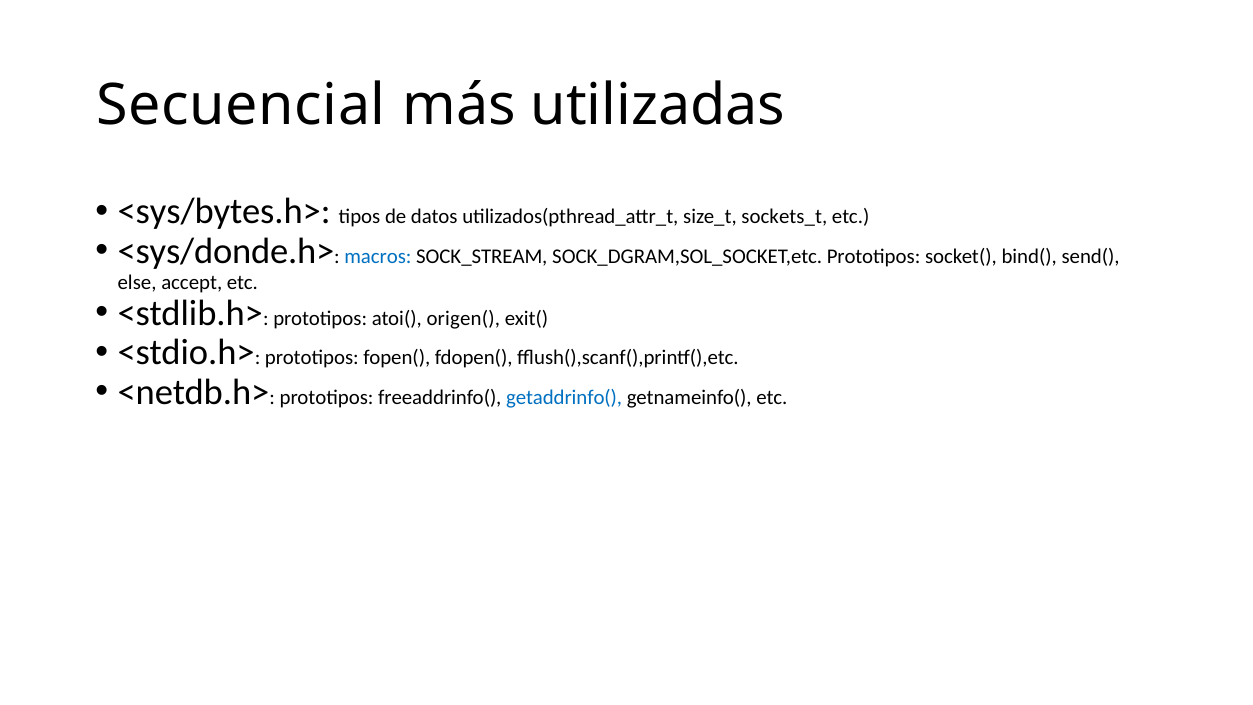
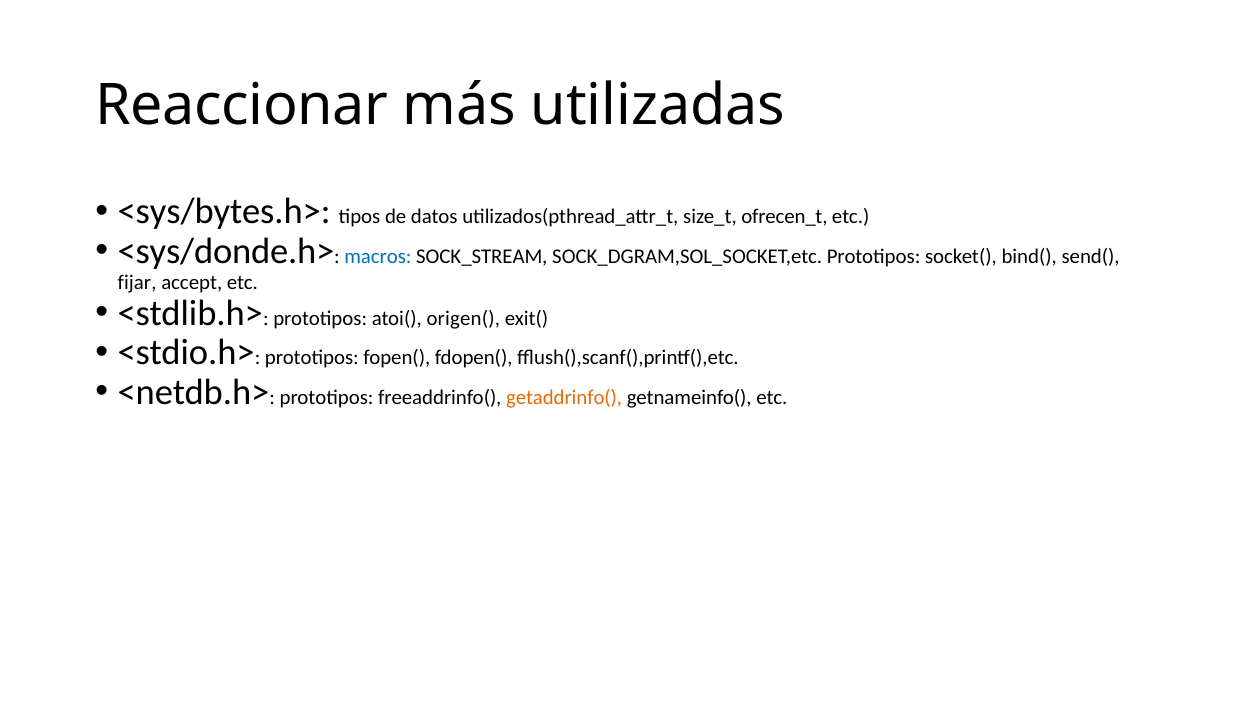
Secuencial: Secuencial -> Reaccionar
sockets_t: sockets_t -> ofrecen_t
else: else -> fijar
getaddrinfo( colour: blue -> orange
